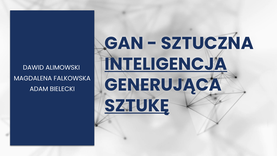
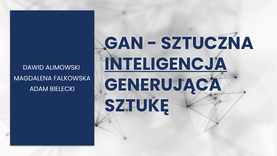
SZTUKĘ underline: present -> none
